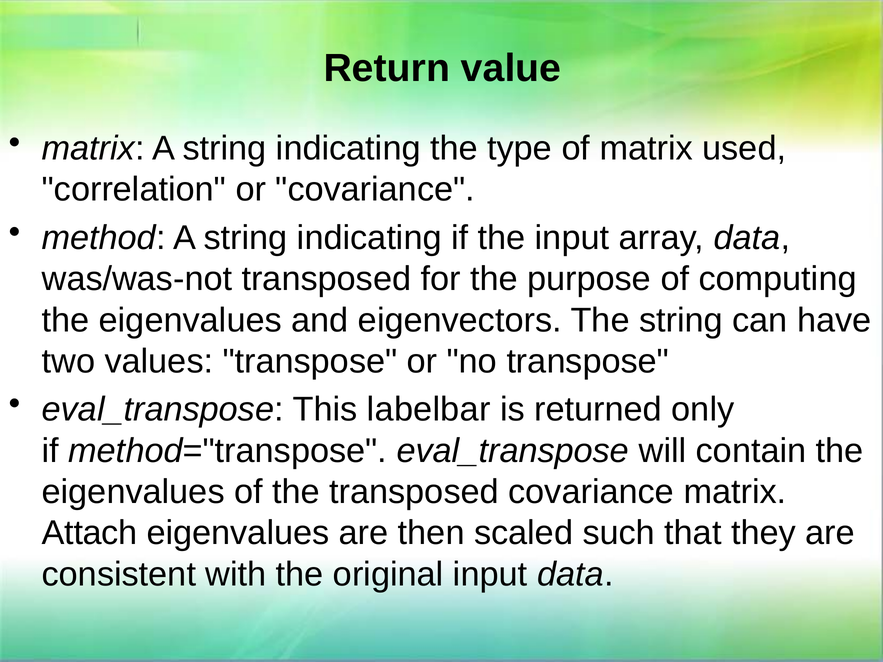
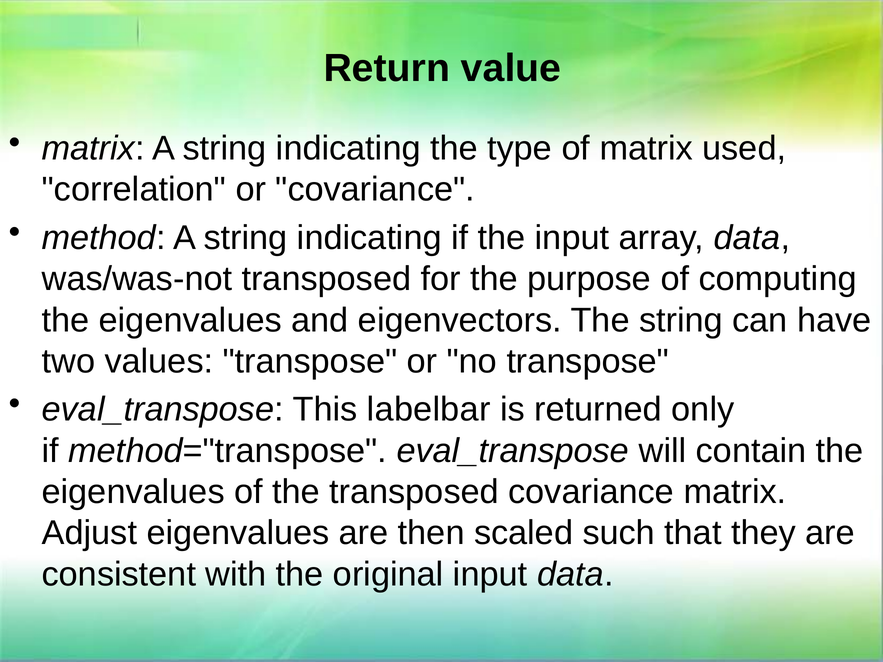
Attach: Attach -> Adjust
